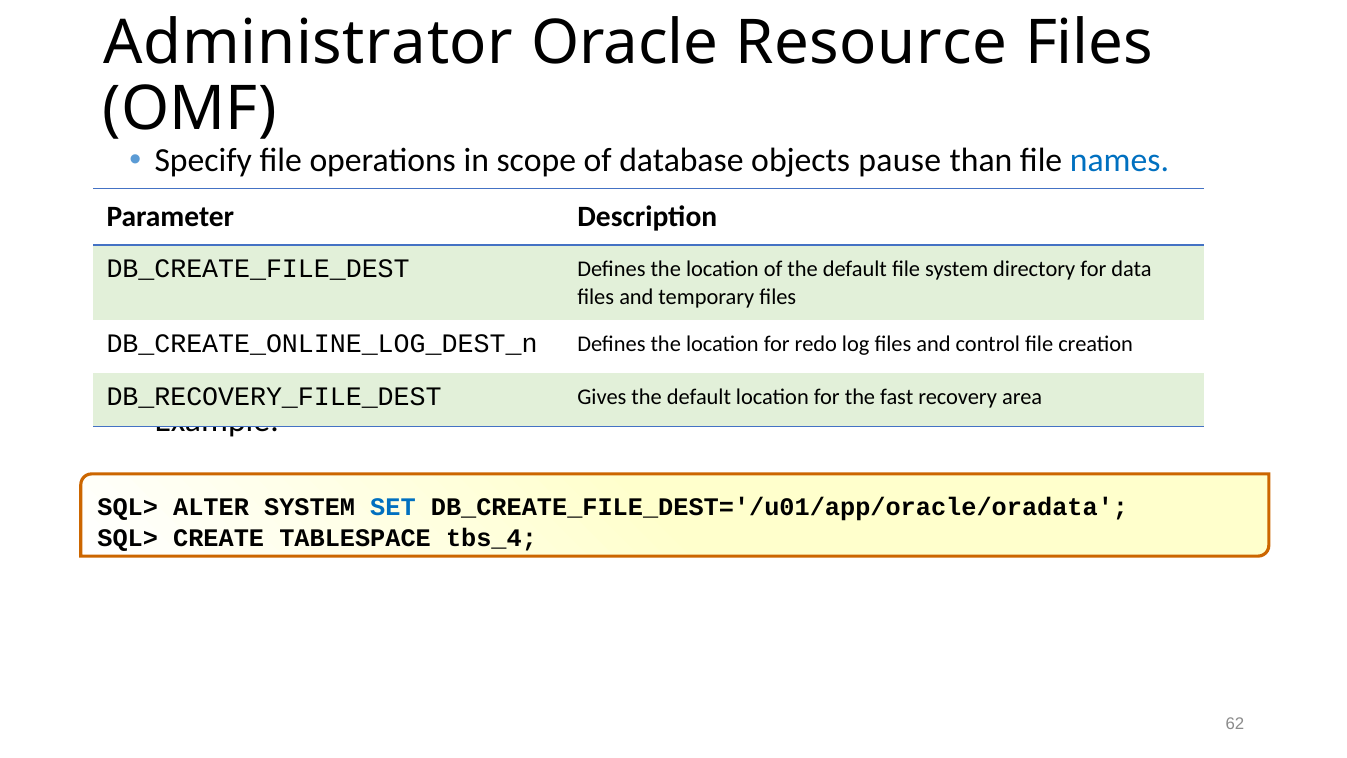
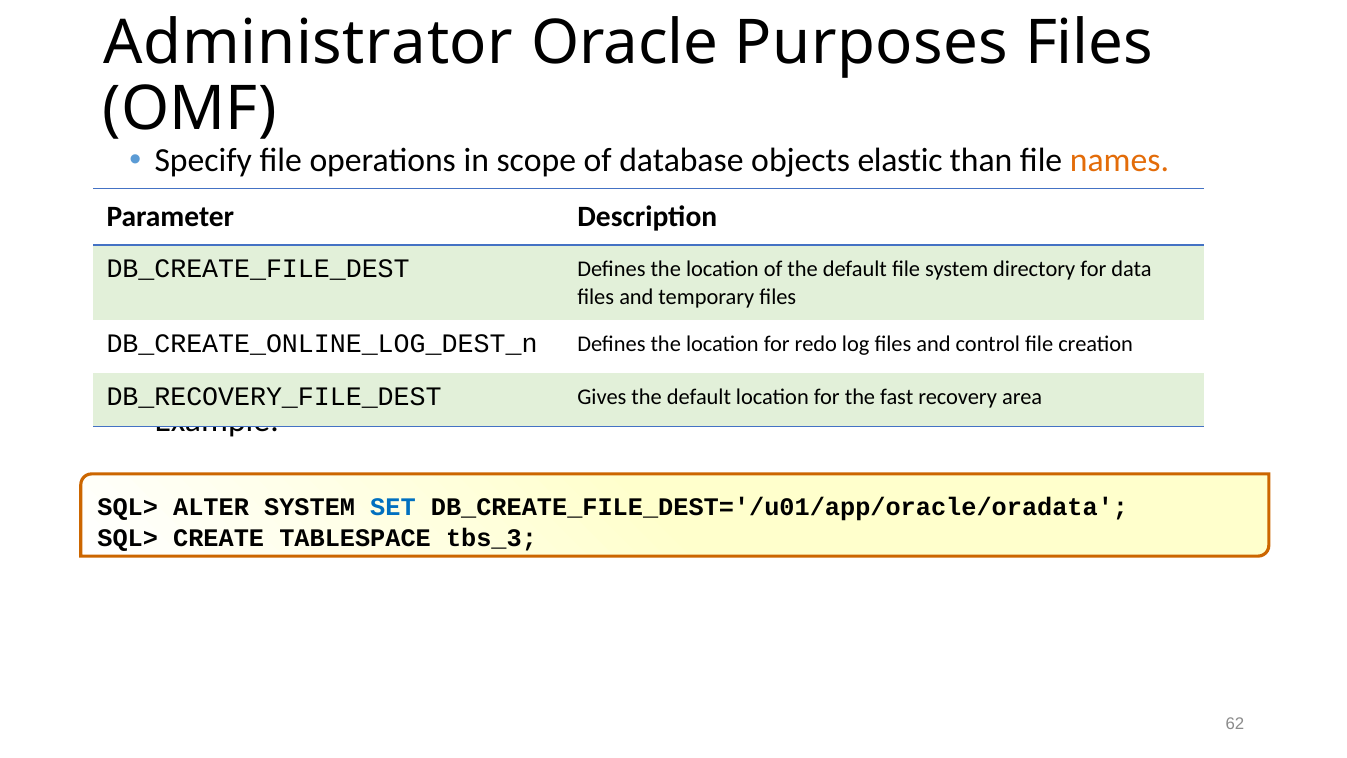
Resource: Resource -> Purposes
pause: pause -> elastic
names colour: blue -> orange
tbs_4: tbs_4 -> tbs_3
